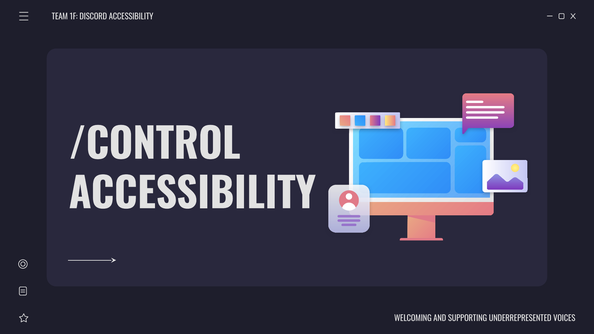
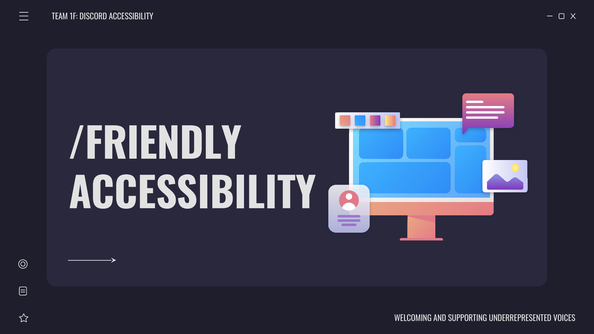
/CONTROL: /CONTROL -> /FRIENDLY
